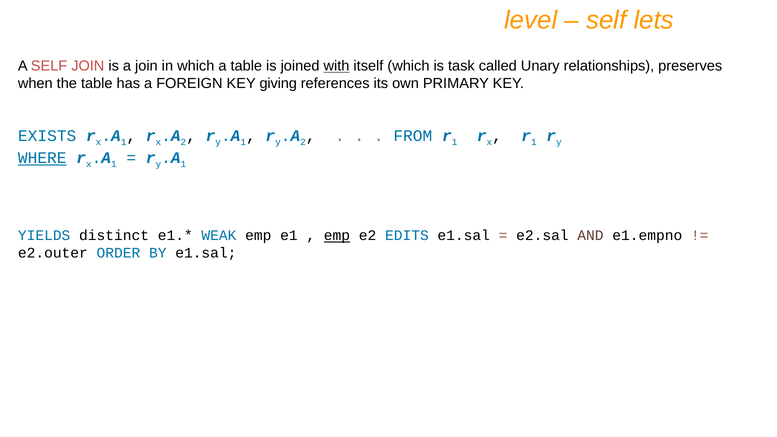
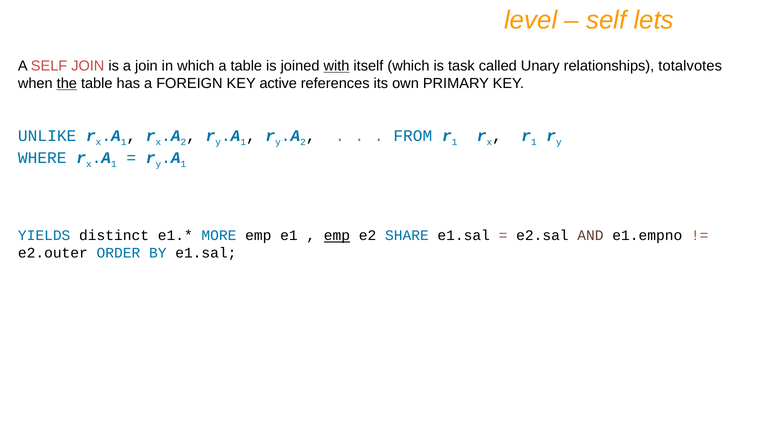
preserves: preserves -> totalvotes
the underline: none -> present
giving: giving -> active
EXISTS: EXISTS -> UNLIKE
WHERE underline: present -> none
WEAK: WEAK -> MORE
EDITS: EDITS -> SHARE
